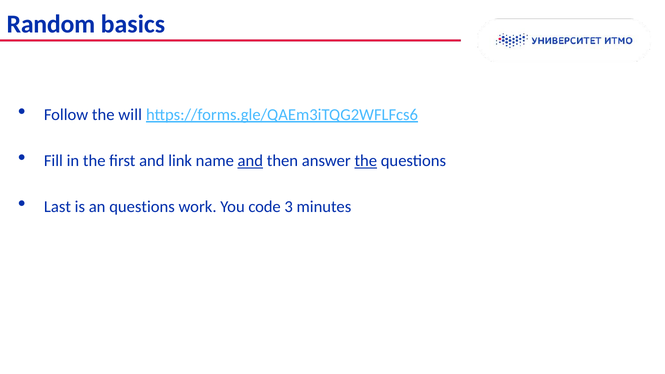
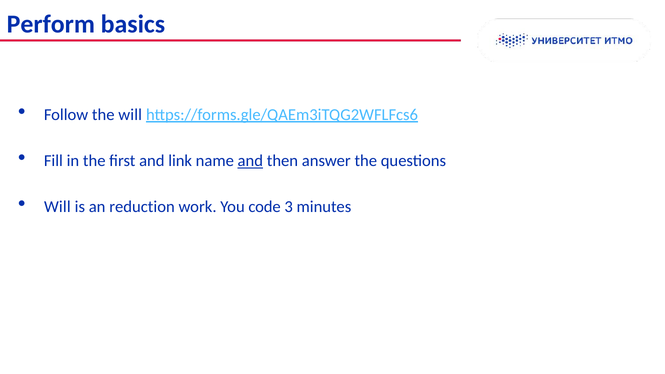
Random: Random -> Perform
the at (366, 161) underline: present -> none
Last at (57, 207): Last -> Will
an questions: questions -> reduction
